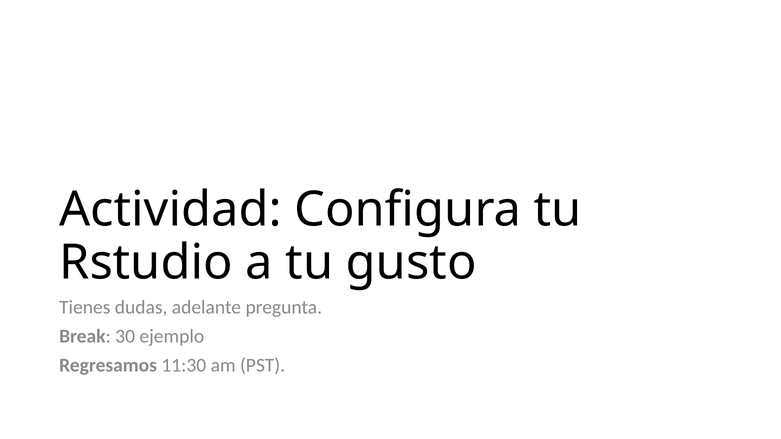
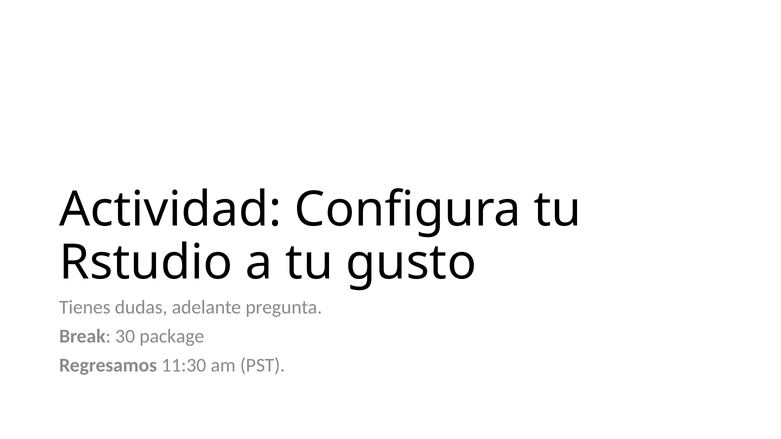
ejemplo: ejemplo -> package
